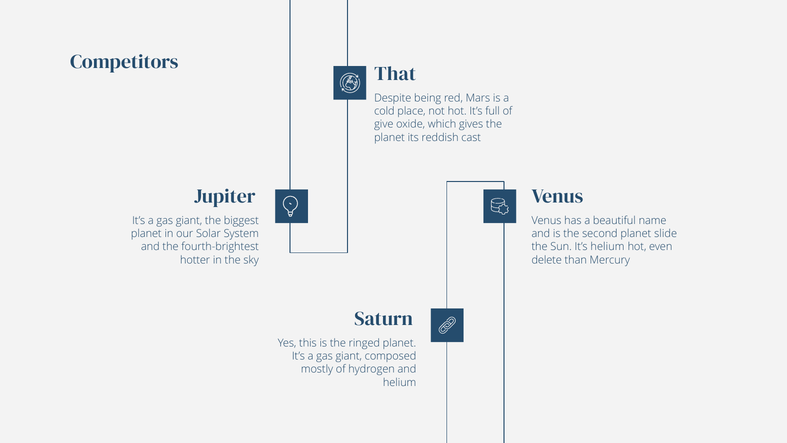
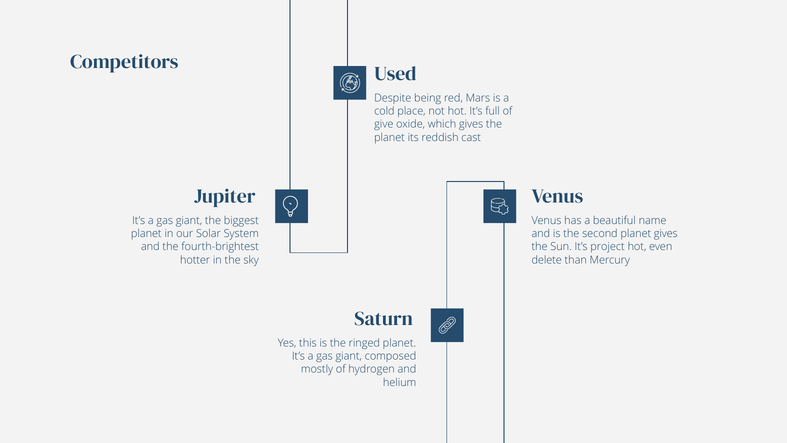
That: That -> Used
planet slide: slide -> gives
It’s helium: helium -> project
